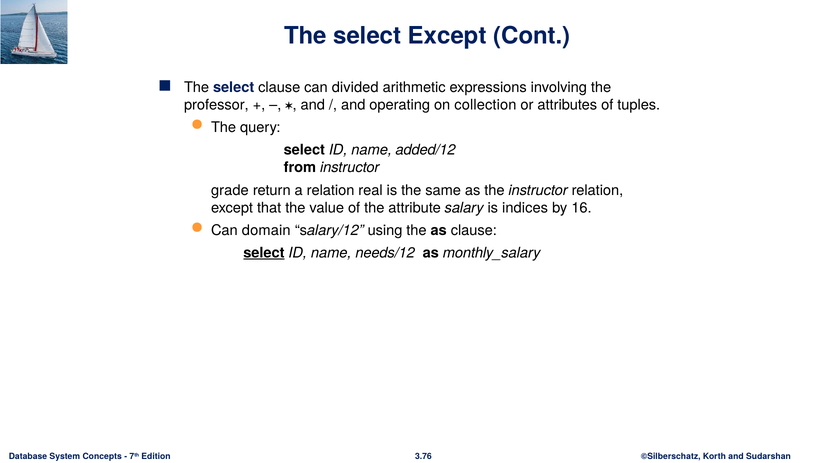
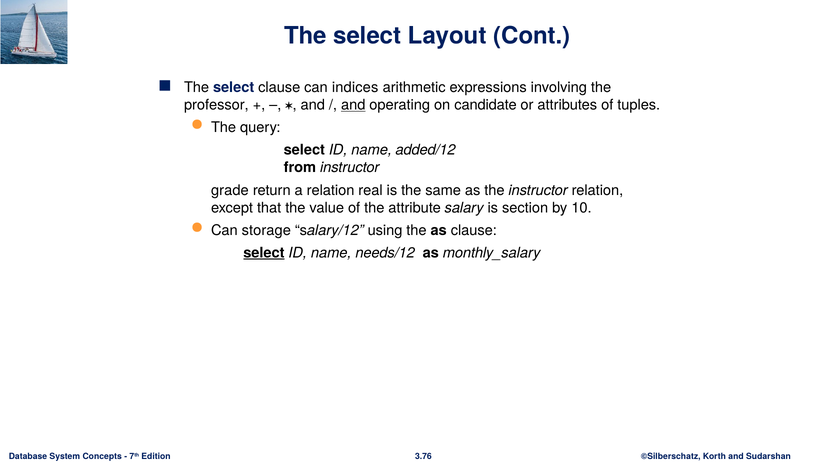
select Except: Except -> Layout
divided: divided -> indices
and at (353, 105) underline: none -> present
collection: collection -> candidate
indices: indices -> section
16: 16 -> 10
domain: domain -> storage
